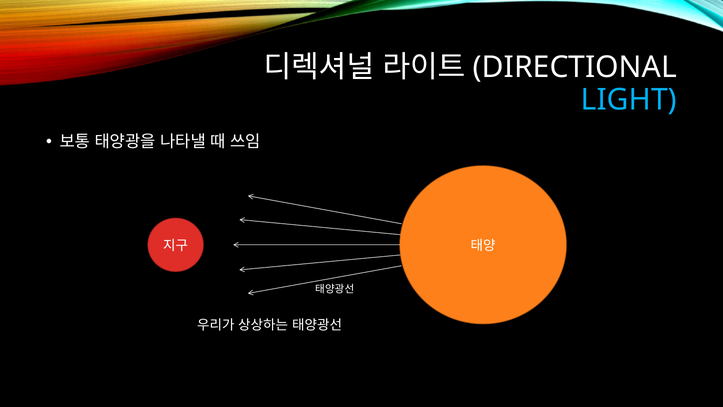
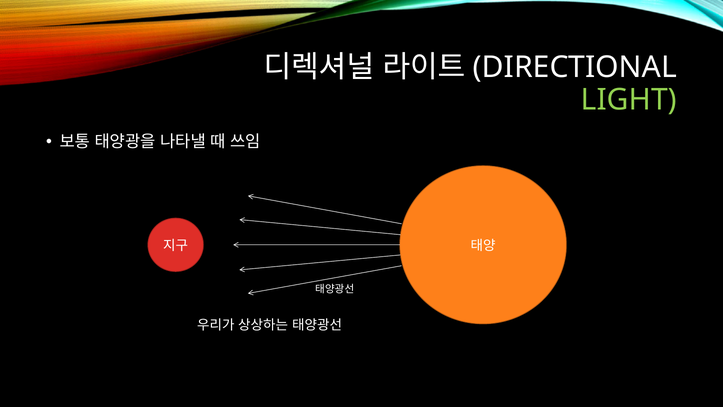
LIGHT colour: light blue -> light green
